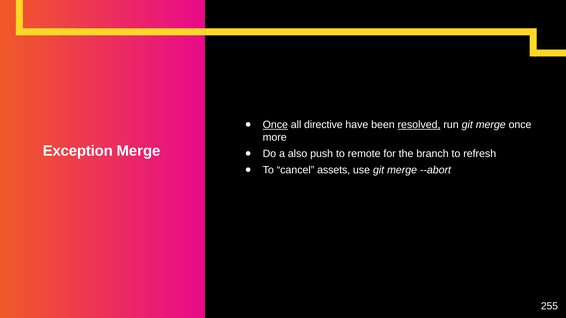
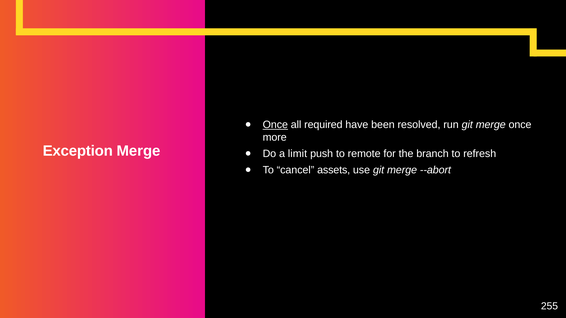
directive: directive -> required
resolved underline: present -> none
also: also -> limit
